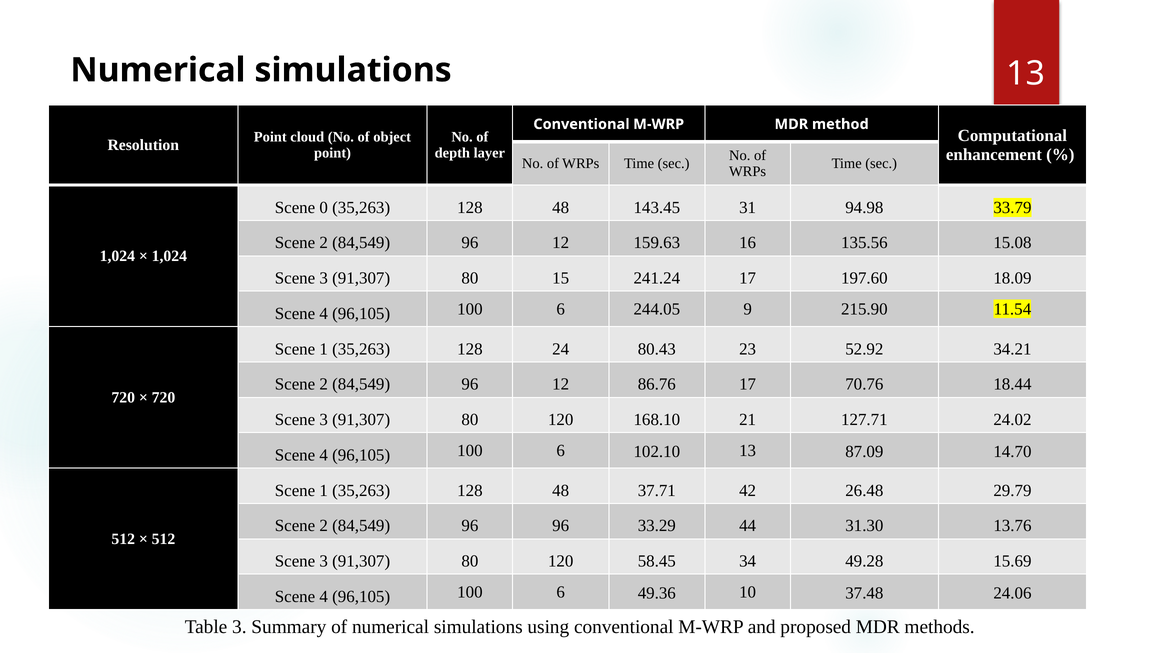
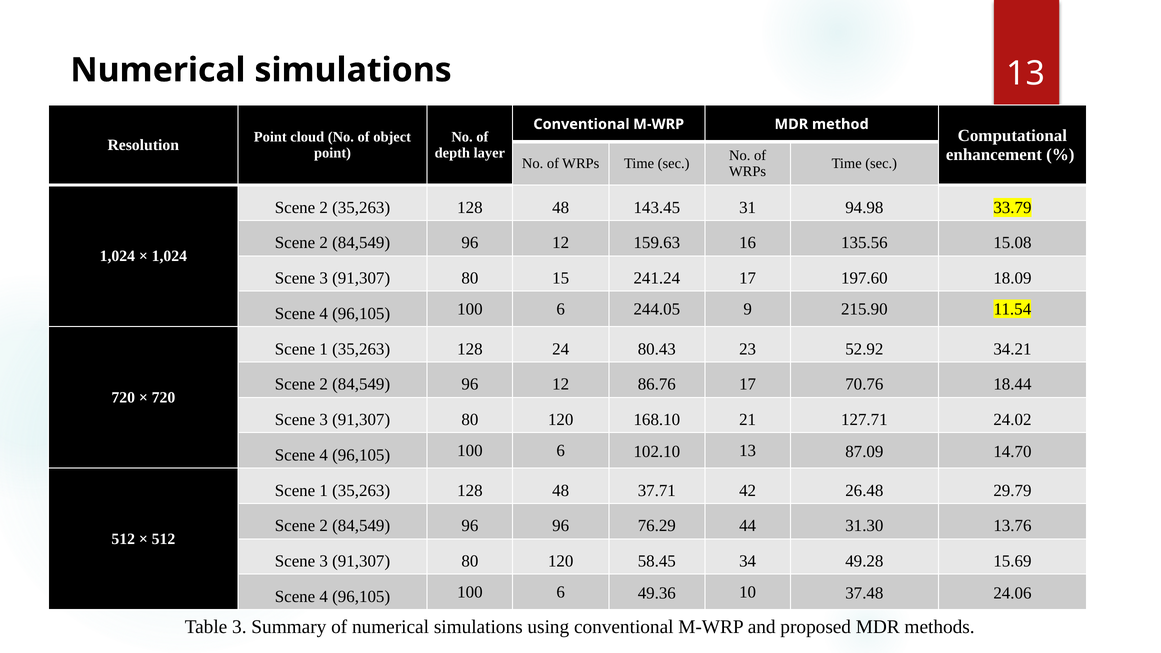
0 at (324, 208): 0 -> 2
33.29: 33.29 -> 76.29
